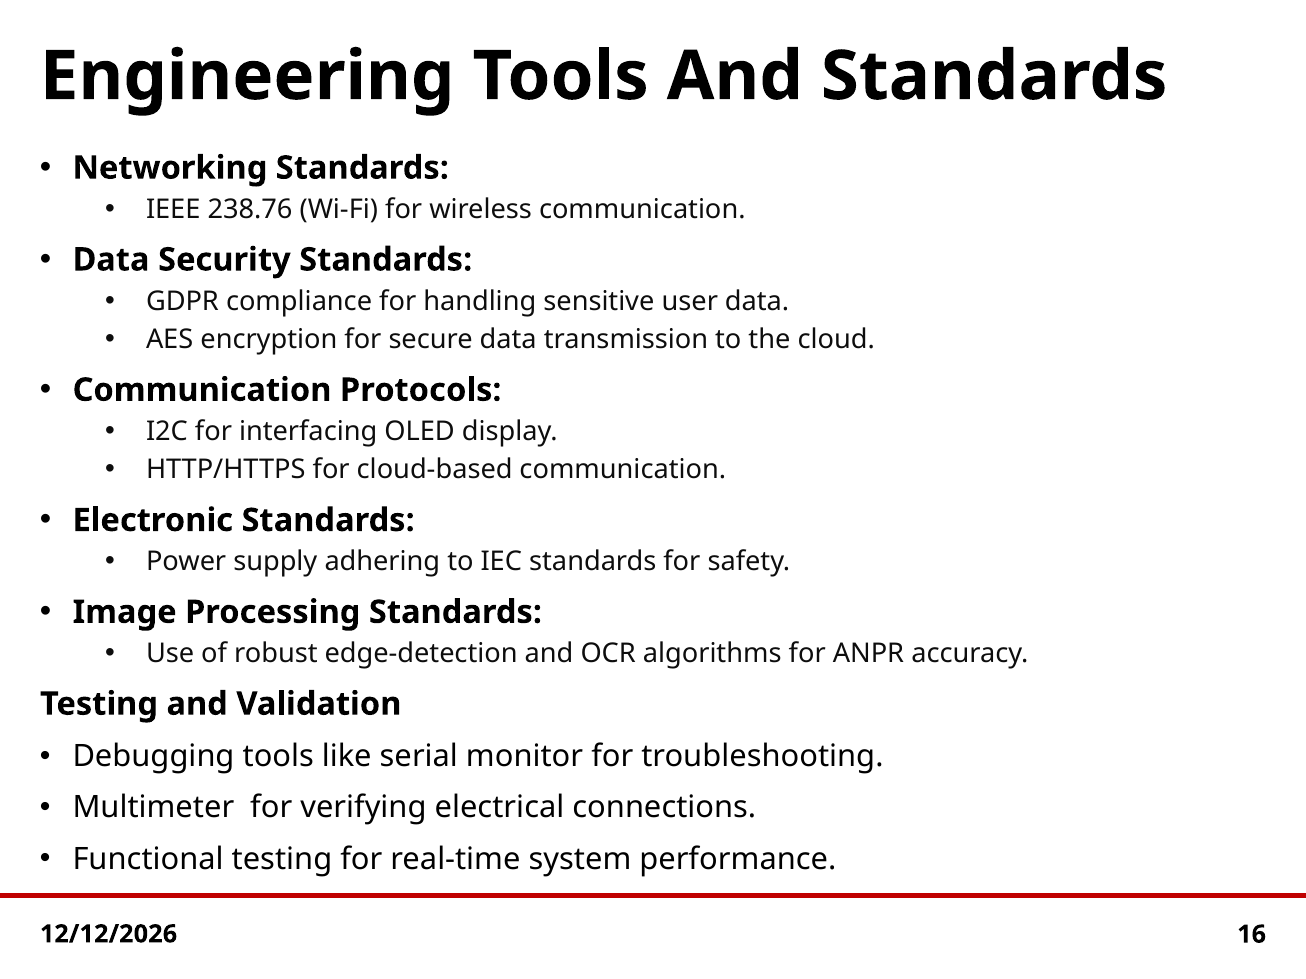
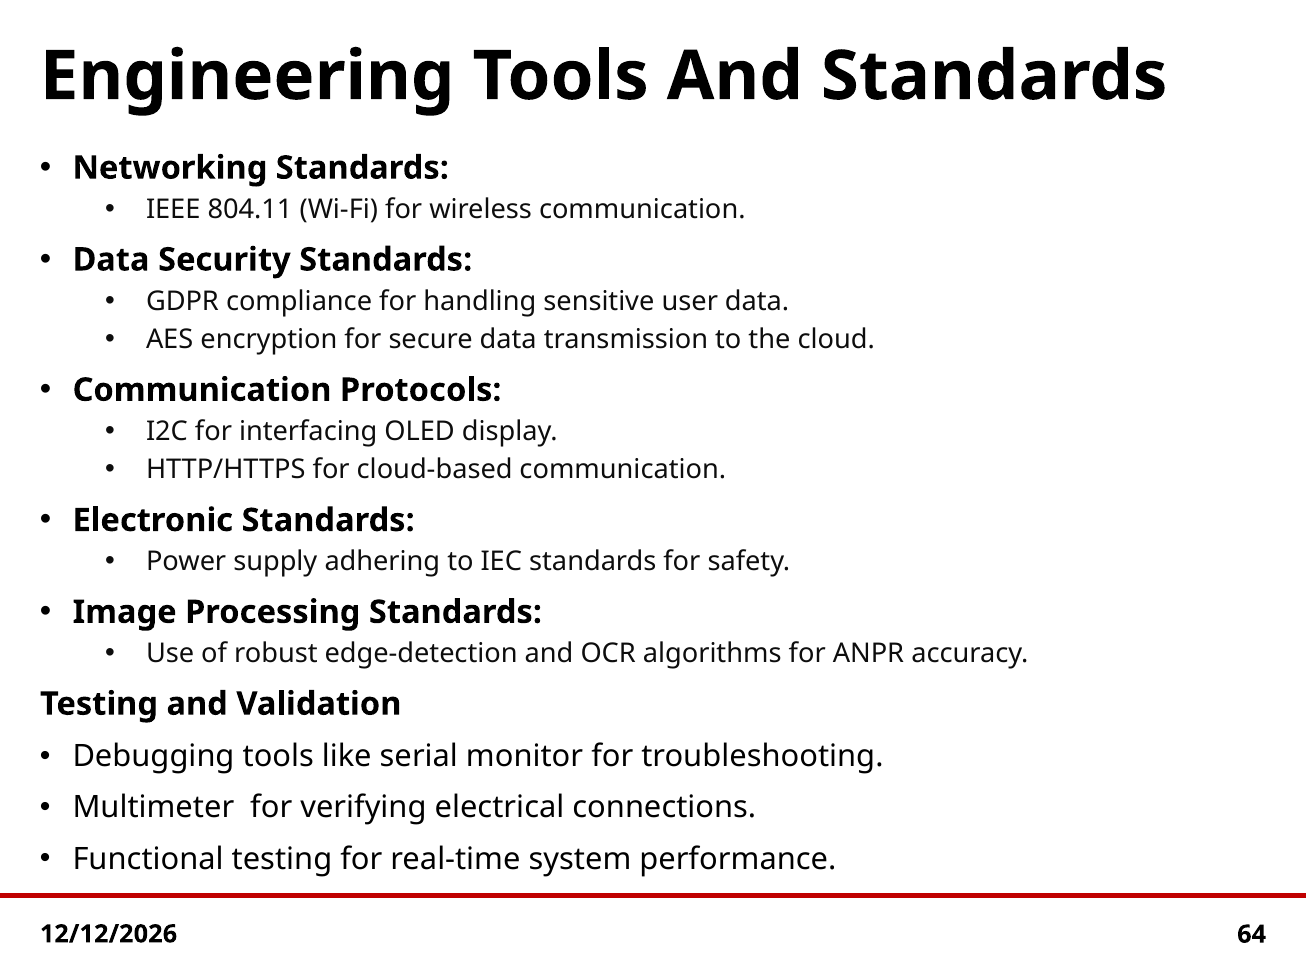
238.76: 238.76 -> 804.11
16: 16 -> 64
